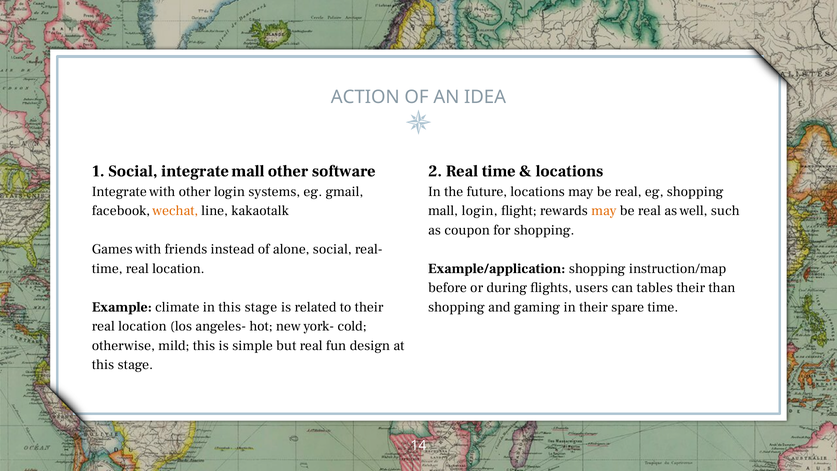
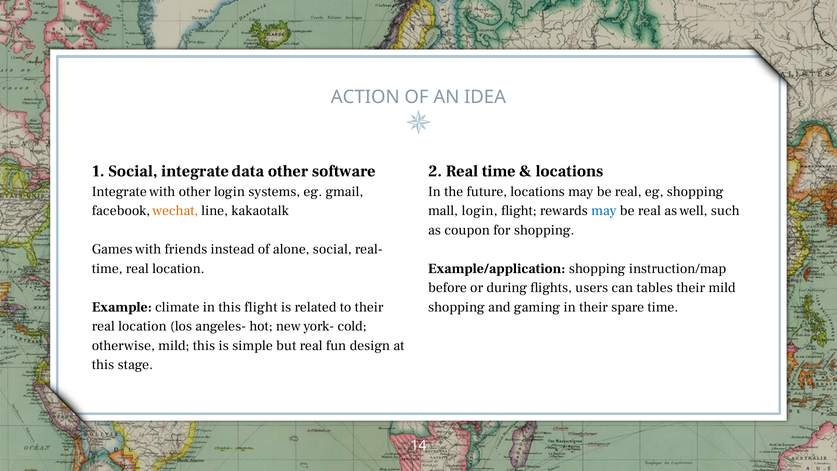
integrate mall: mall -> data
may at (604, 211) colour: orange -> blue
their than: than -> mild
in this stage: stage -> flight
